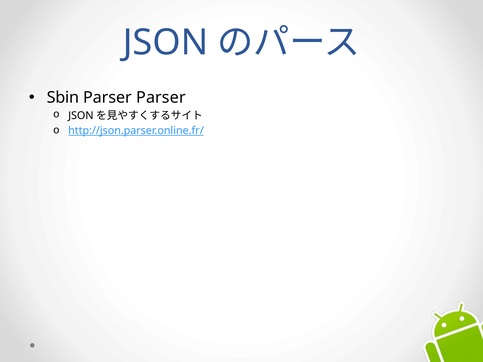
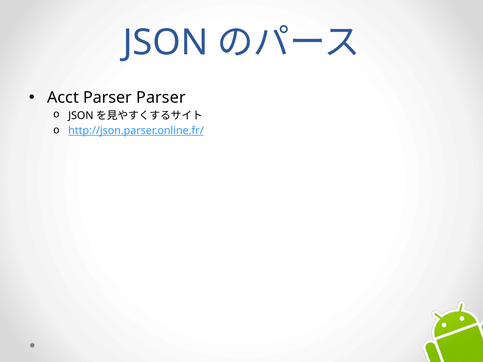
Sbin: Sbin -> Acct
